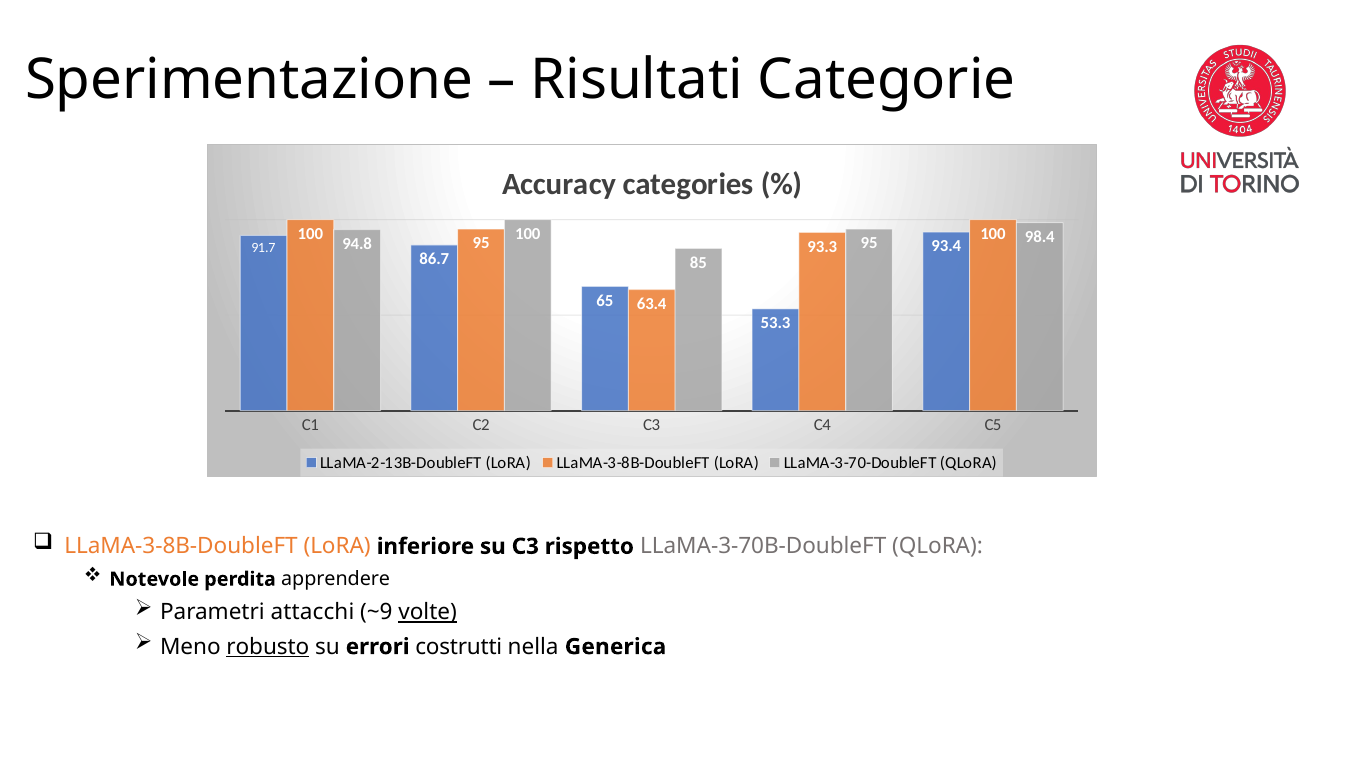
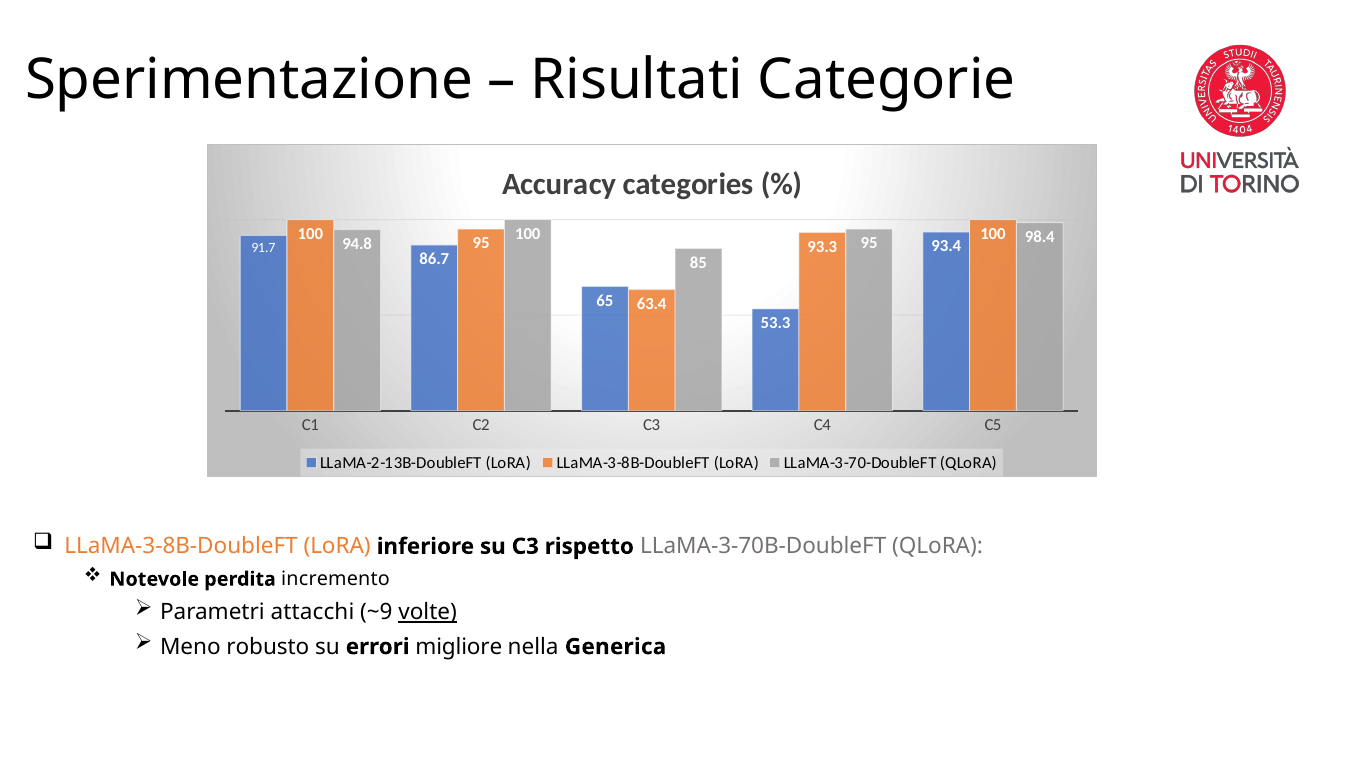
apprendere: apprendere -> incremento
robusto underline: present -> none
costrutti: costrutti -> migliore
